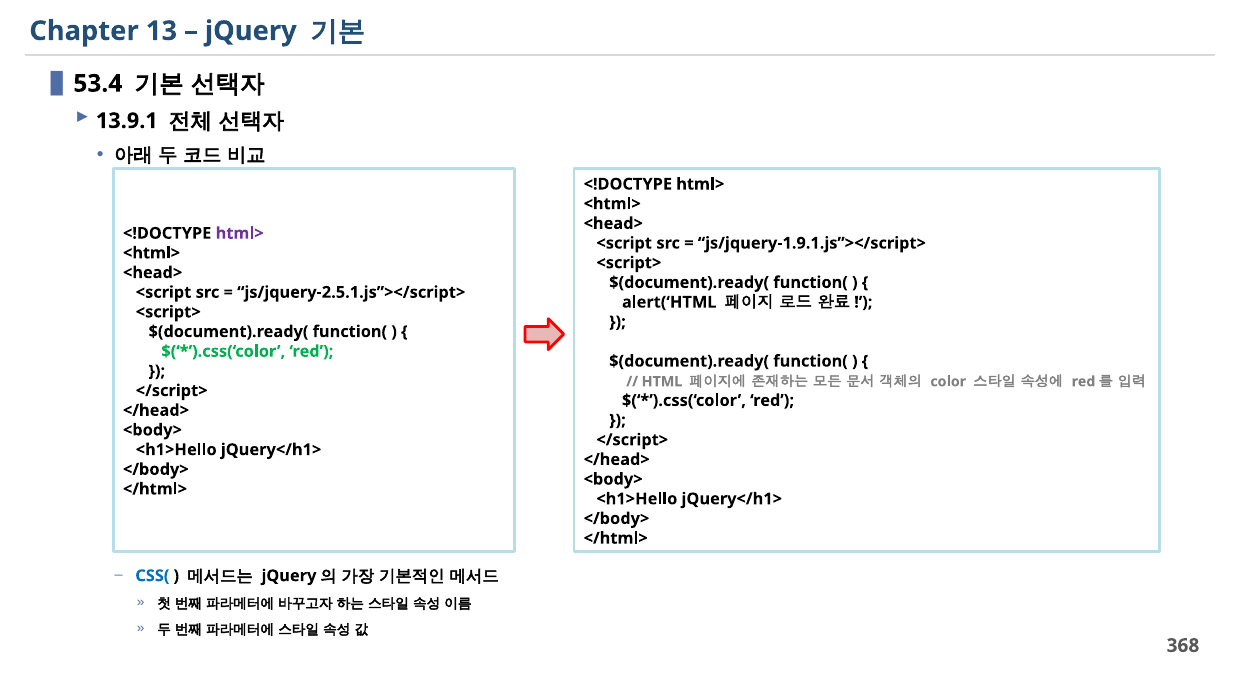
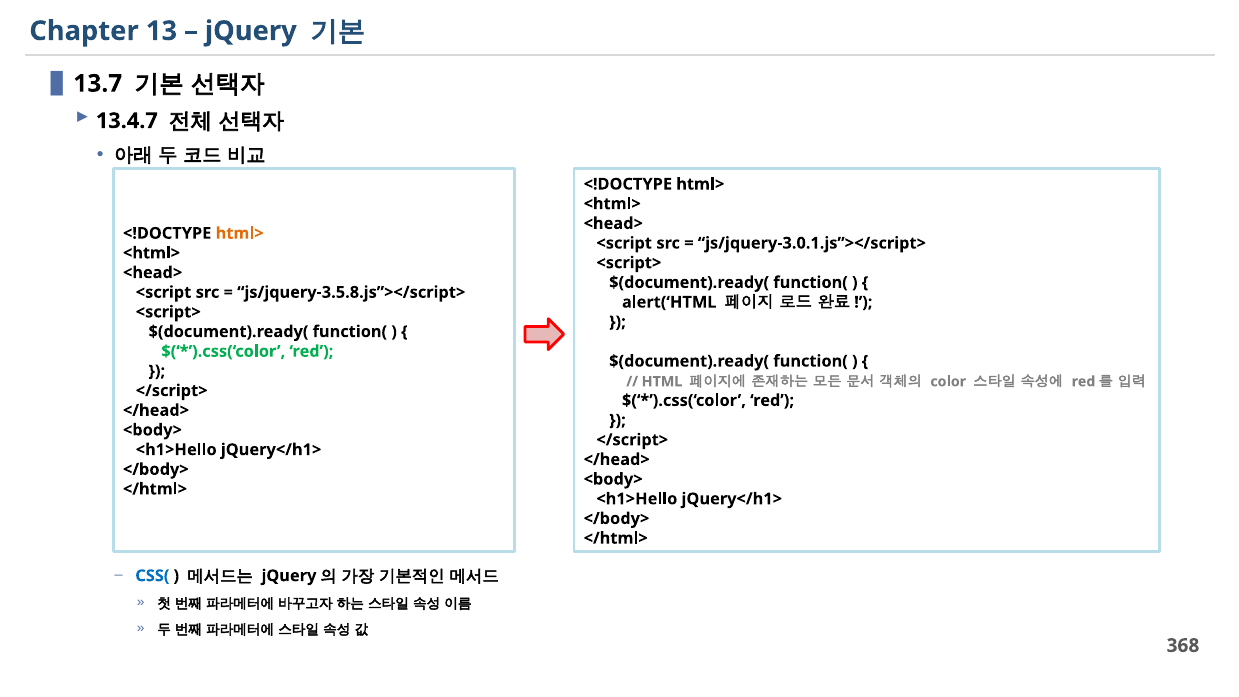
53.4: 53.4 -> 13.7
13.9.1: 13.9.1 -> 13.4.7
html> at (240, 233) colour: purple -> orange
js/jquery-1.9.1.js”></script>: js/jquery-1.9.1.js”></script> -> js/jquery-3.0.1.js”></script>
js/jquery-2.5.1.js”></script>: js/jquery-2.5.1.js”></script> -> js/jquery-3.5.8.js”></script>
